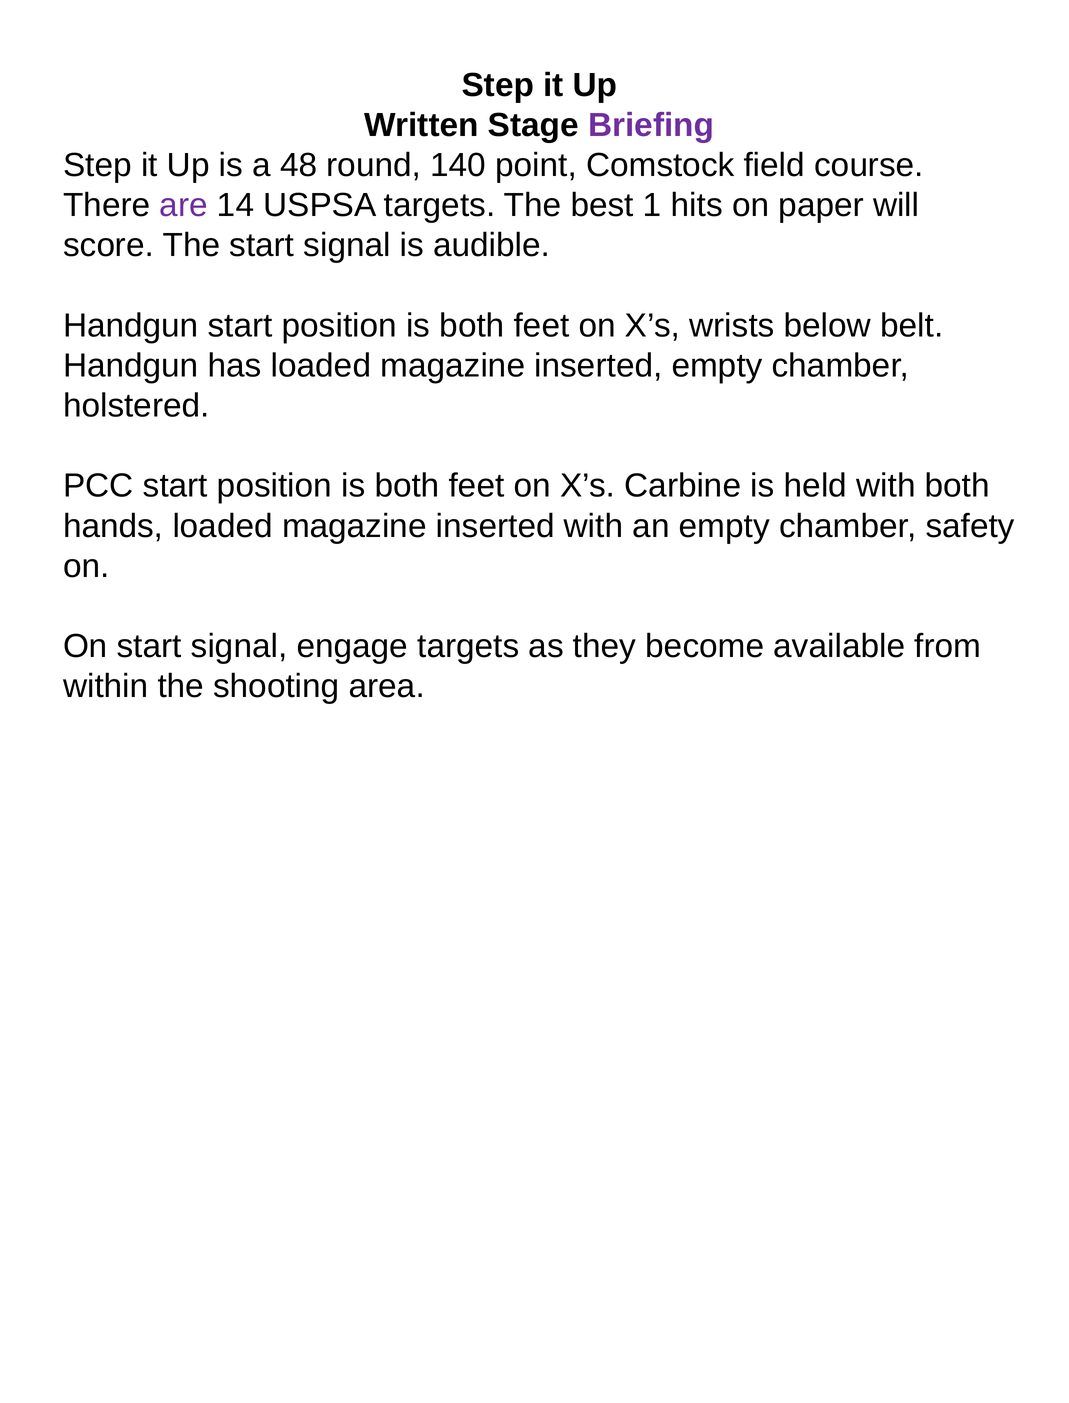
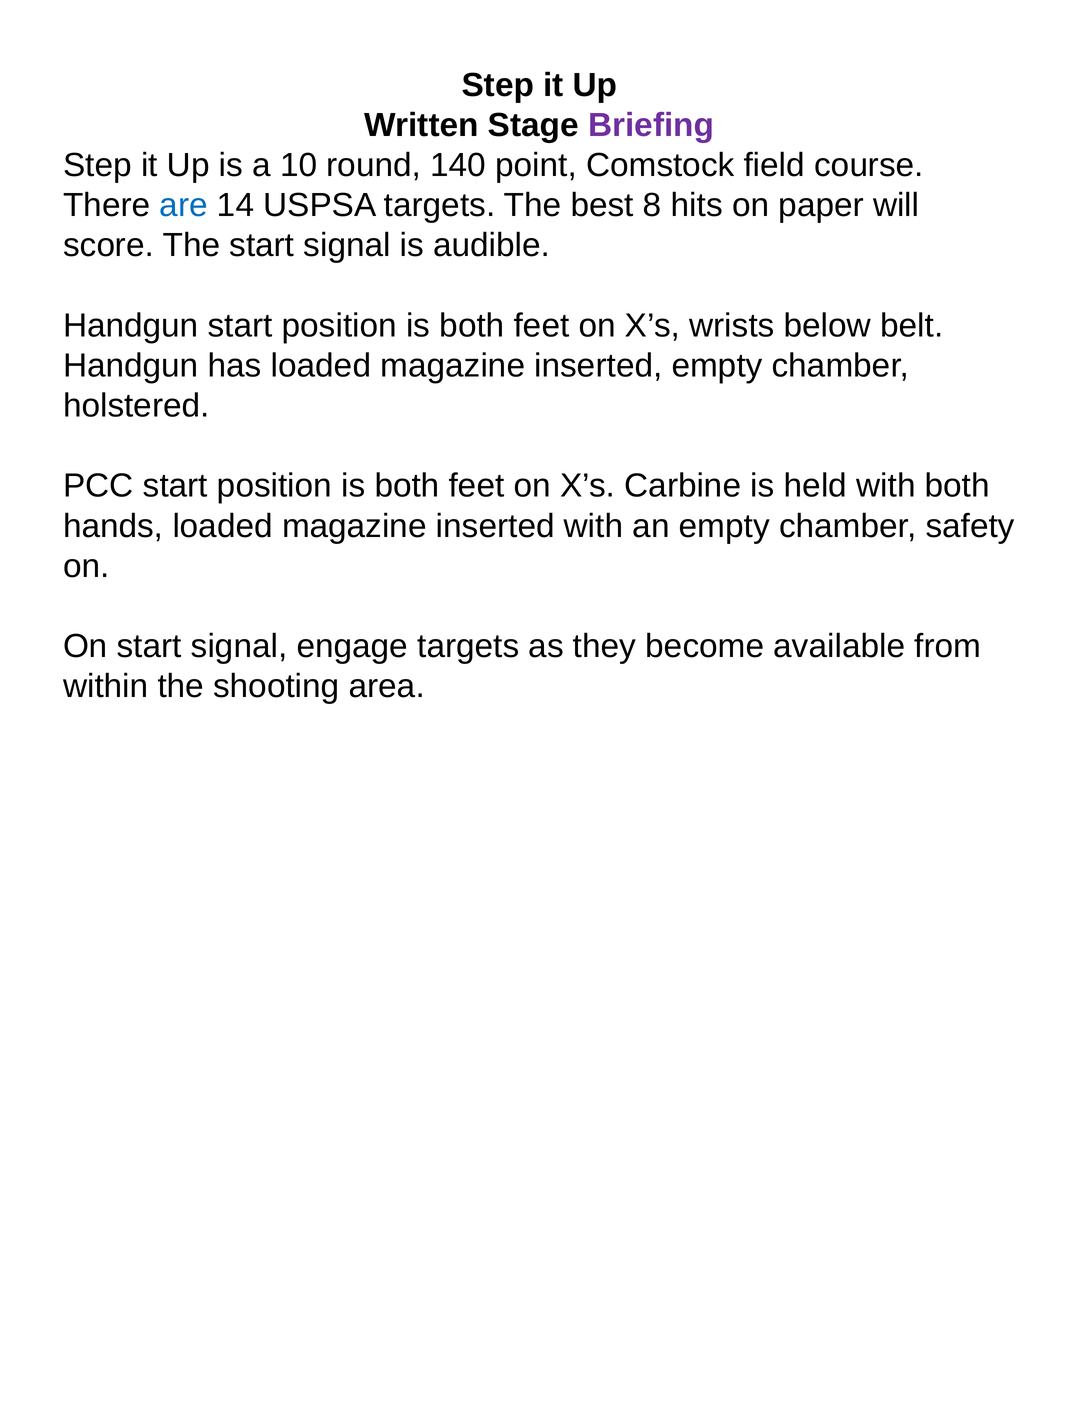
48: 48 -> 10
are colour: purple -> blue
1: 1 -> 8
